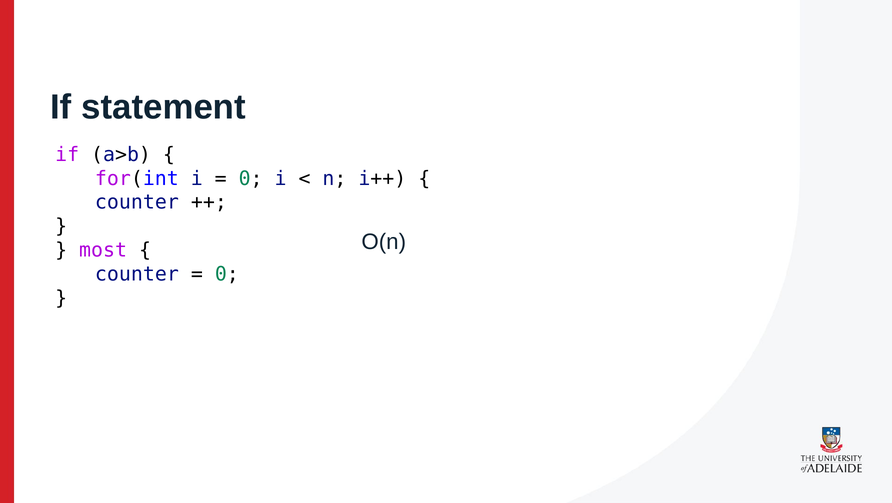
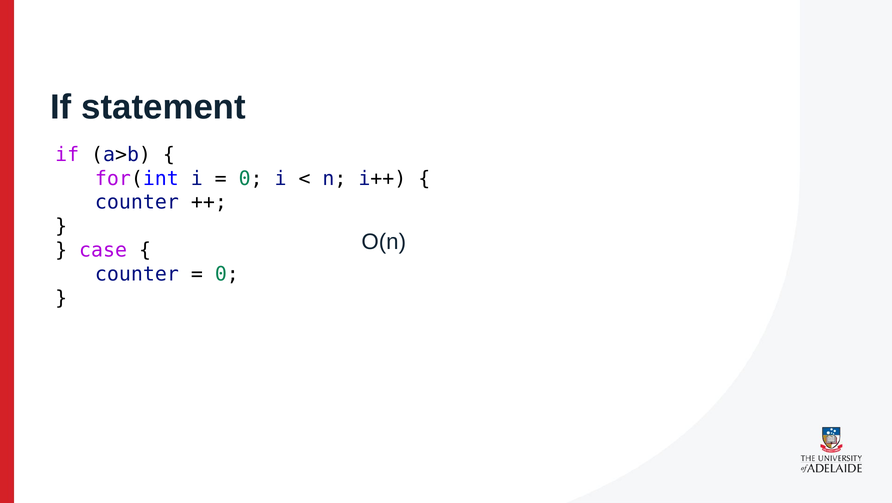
most: most -> case
